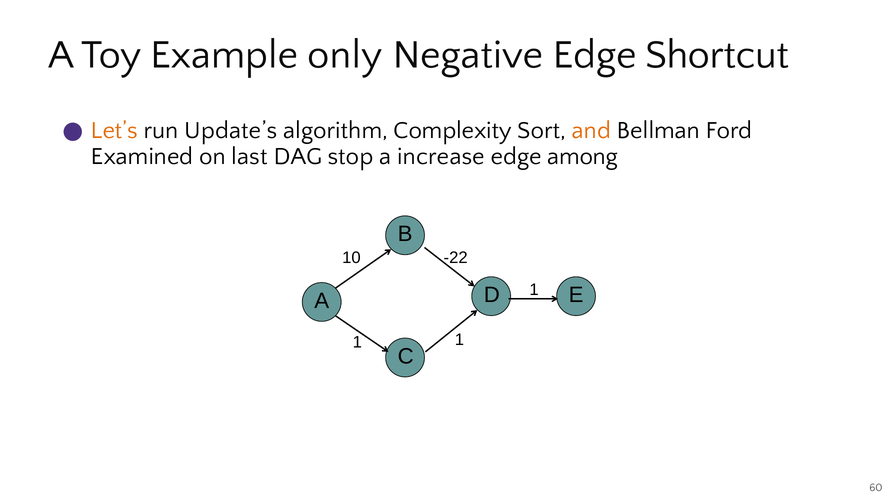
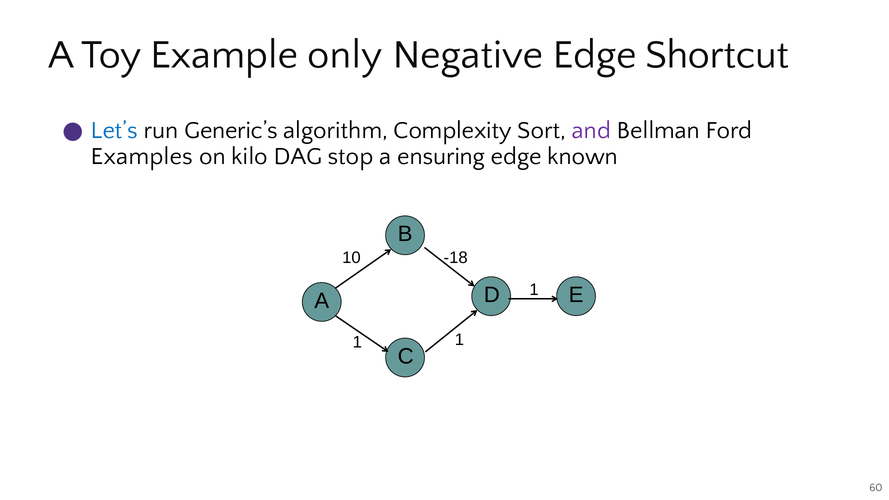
Let’s colour: orange -> blue
Update’s: Update’s -> Generic’s
and colour: orange -> purple
Examined: Examined -> Examples
last: last -> kilo
increase: increase -> ensuring
among: among -> known
-22: -22 -> -18
